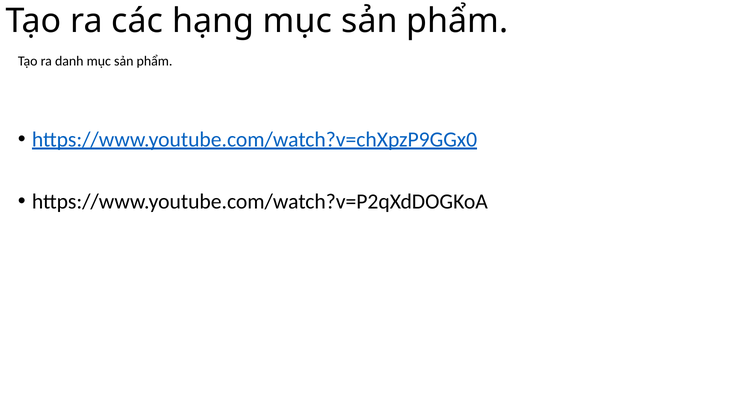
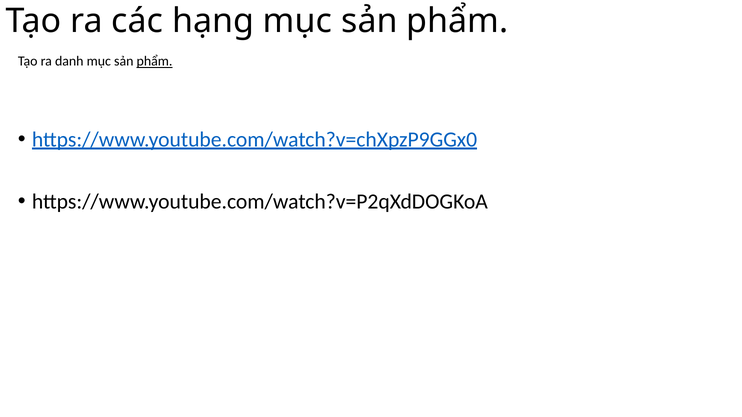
phẩm at (155, 61) underline: none -> present
